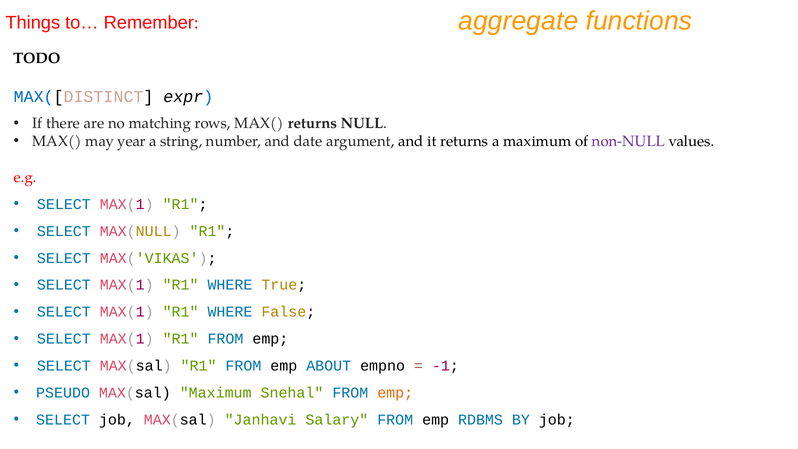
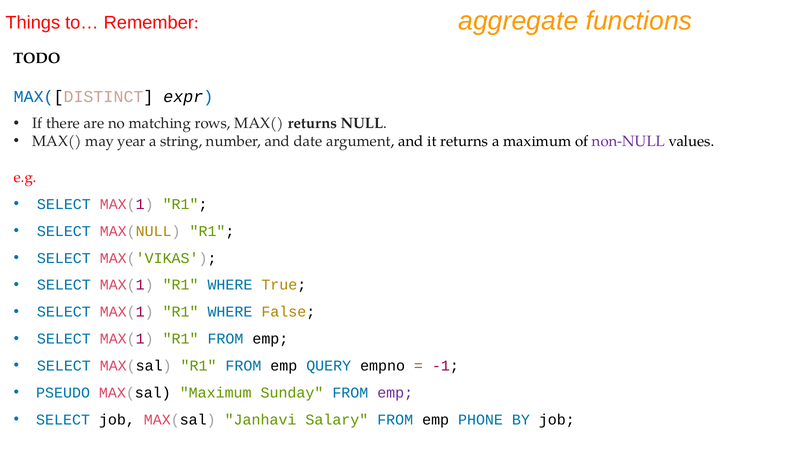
ABOUT: ABOUT -> QUERY
Snehal: Snehal -> Sunday
emp at (395, 393) colour: orange -> purple
RDBMS: RDBMS -> PHONE
